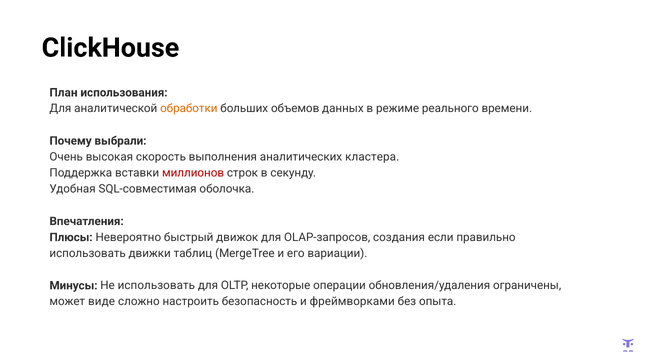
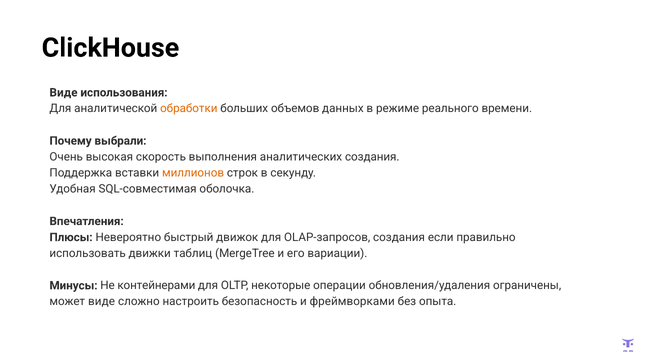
План at (64, 92): План -> Виде
аналитических кластера: кластера -> создания
миллионов colour: red -> orange
Не использовать: использовать -> контейнерами
